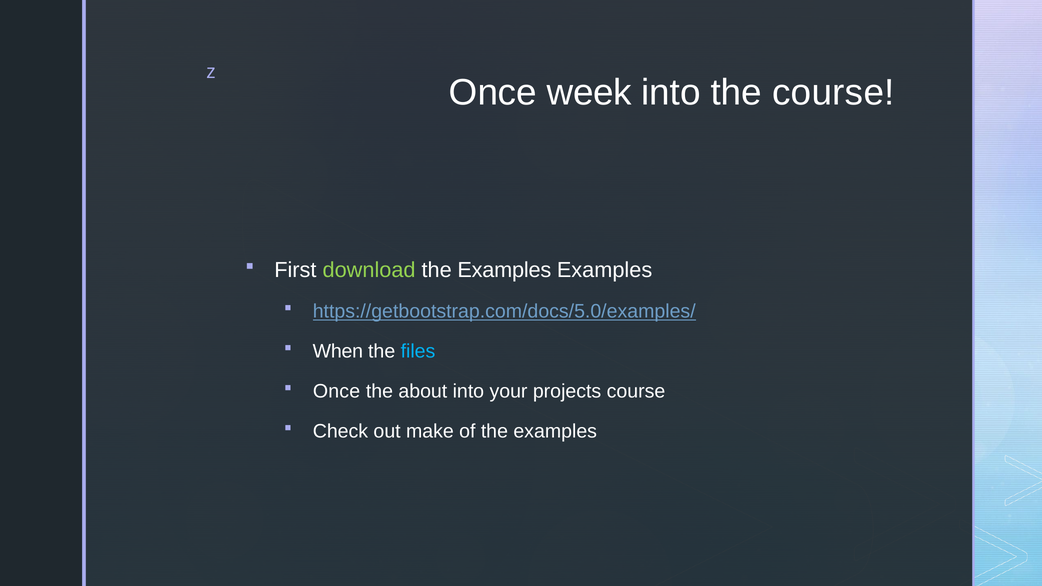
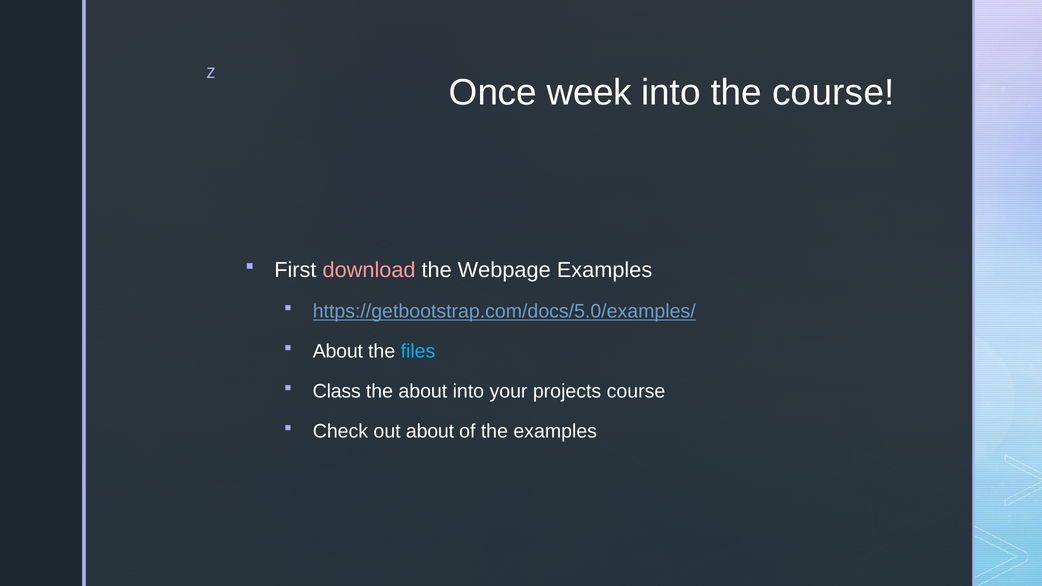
download colour: light green -> pink
Examples at (504, 270): Examples -> Webpage
When at (338, 351): When -> About
Once at (337, 392): Once -> Class
out make: make -> about
